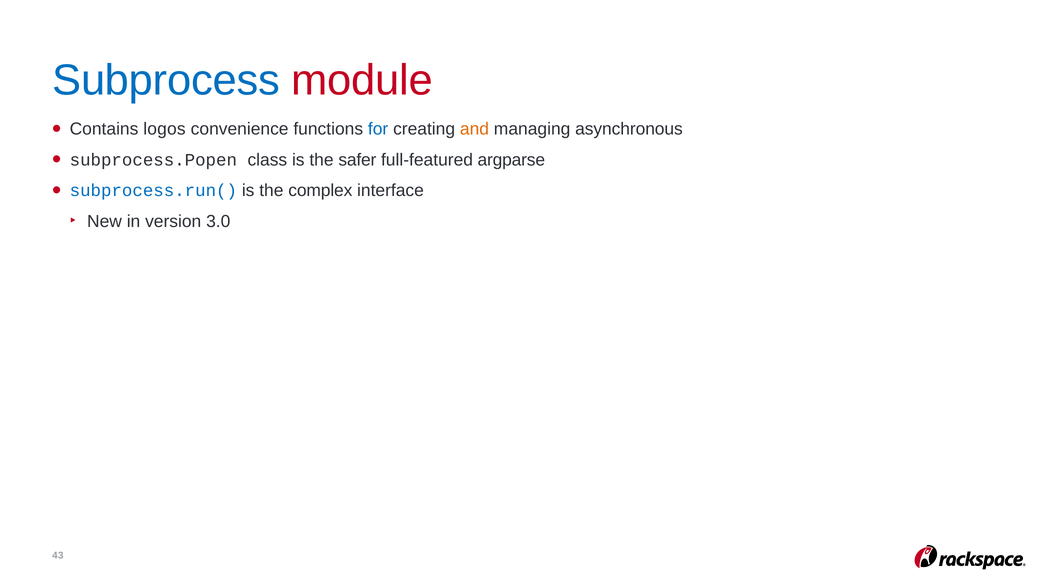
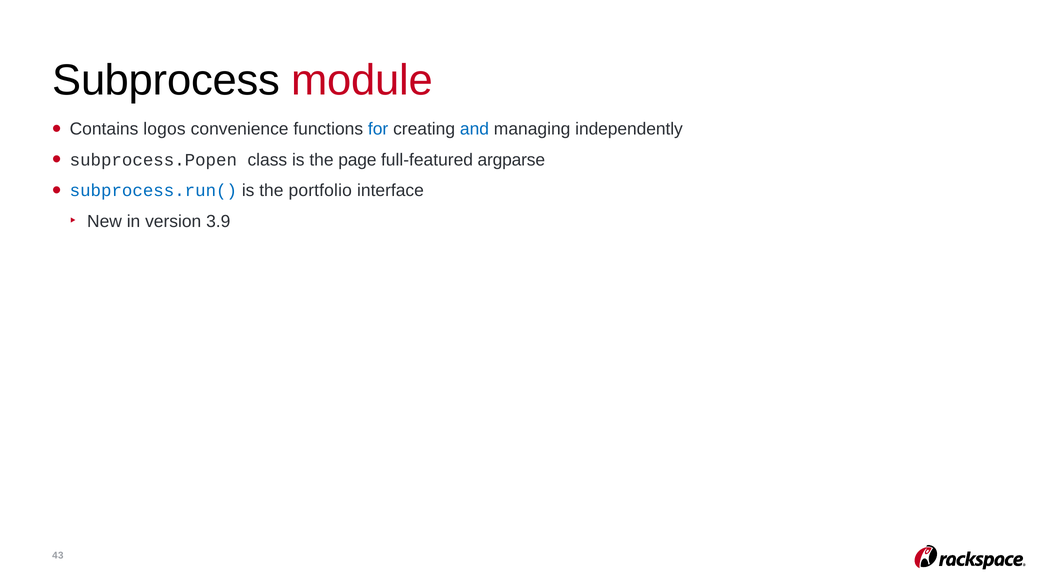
Subprocess colour: blue -> black
and colour: orange -> blue
asynchronous: asynchronous -> independently
safer: safer -> page
complex: complex -> portfolio
3.0: 3.0 -> 3.9
